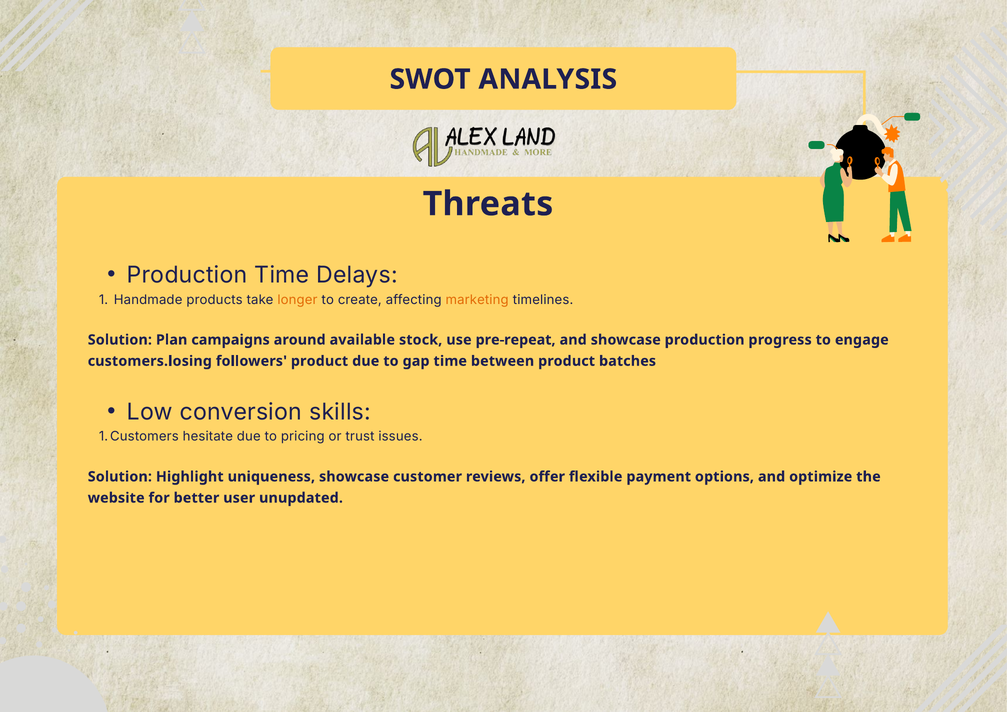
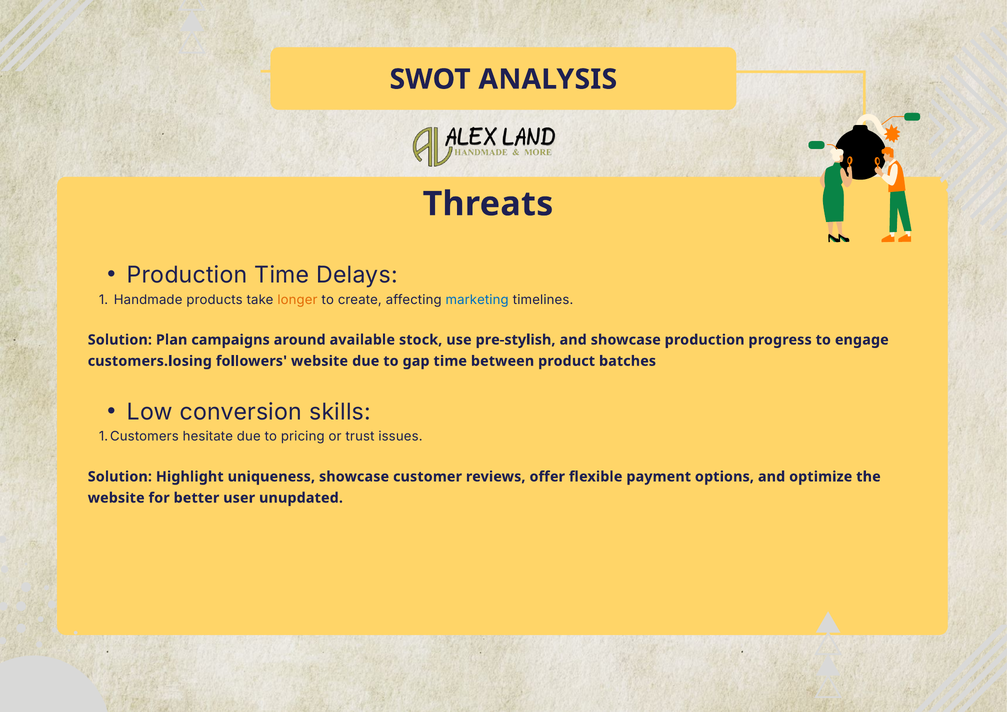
marketing colour: orange -> blue
pre-repeat: pre-repeat -> pre-stylish
followers product: product -> website
